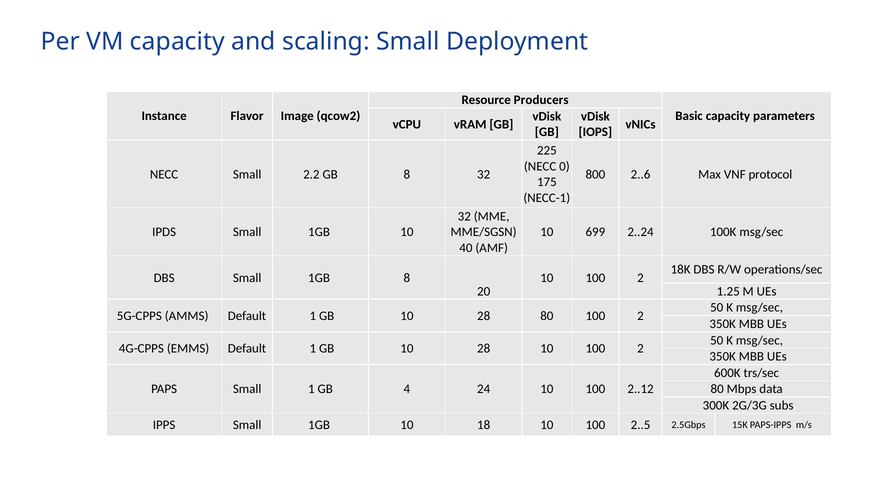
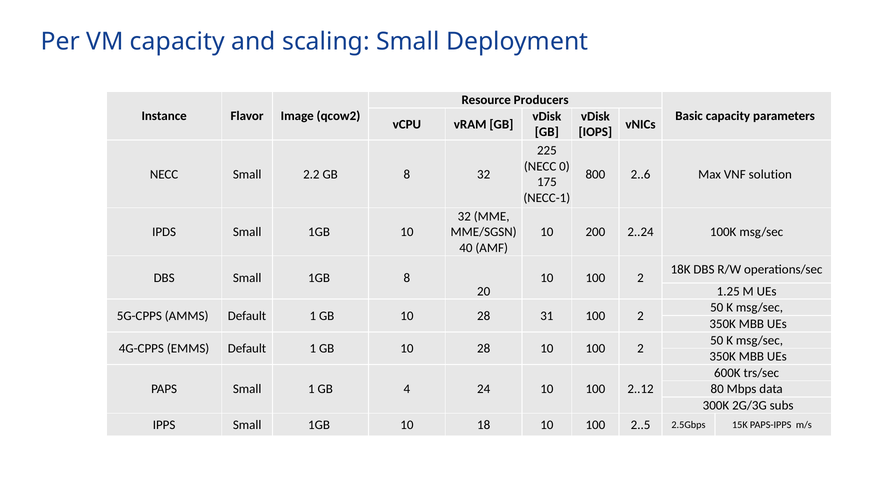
protocol: protocol -> solution
699: 699 -> 200
28 80: 80 -> 31
